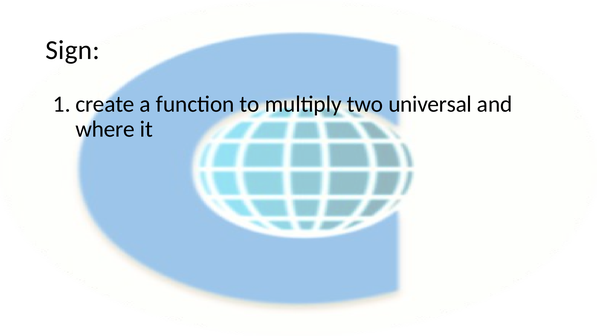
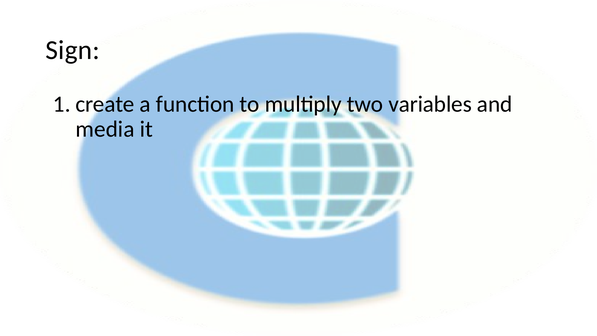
universal: universal -> variables
where: where -> media
